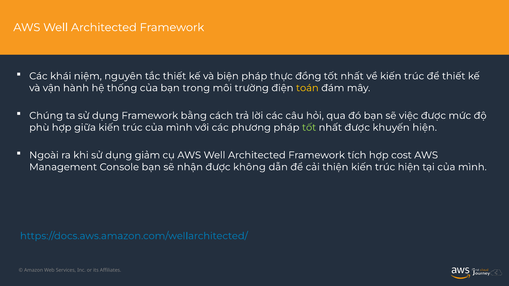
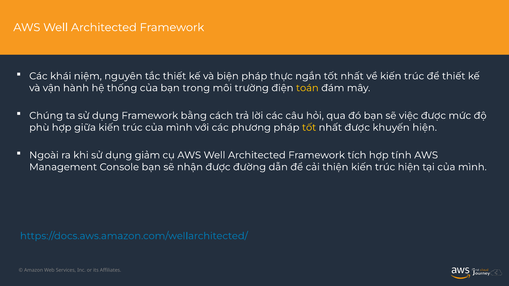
đồng: đồng -> ngắn
tốt at (309, 128) colour: light green -> yellow
cost: cost -> tính
không: không -> đường
